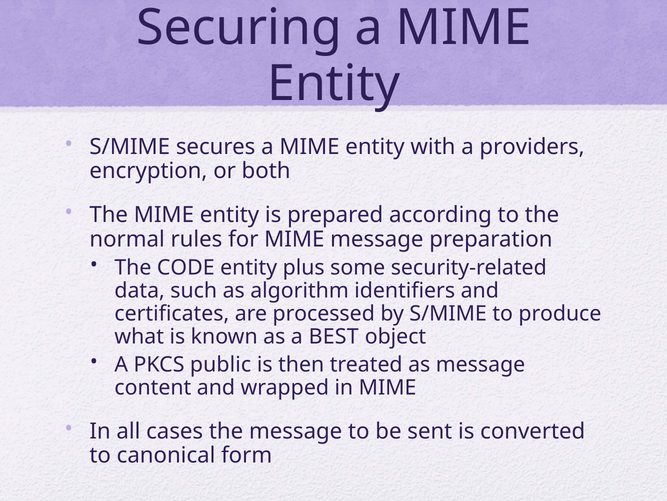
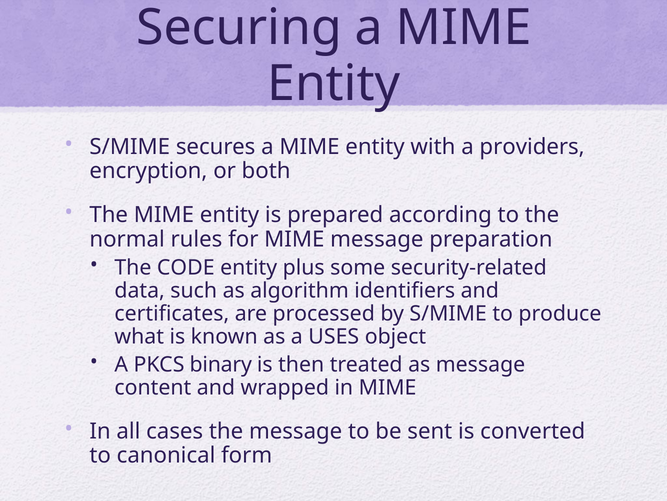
BEST: BEST -> USES
public: public -> binary
